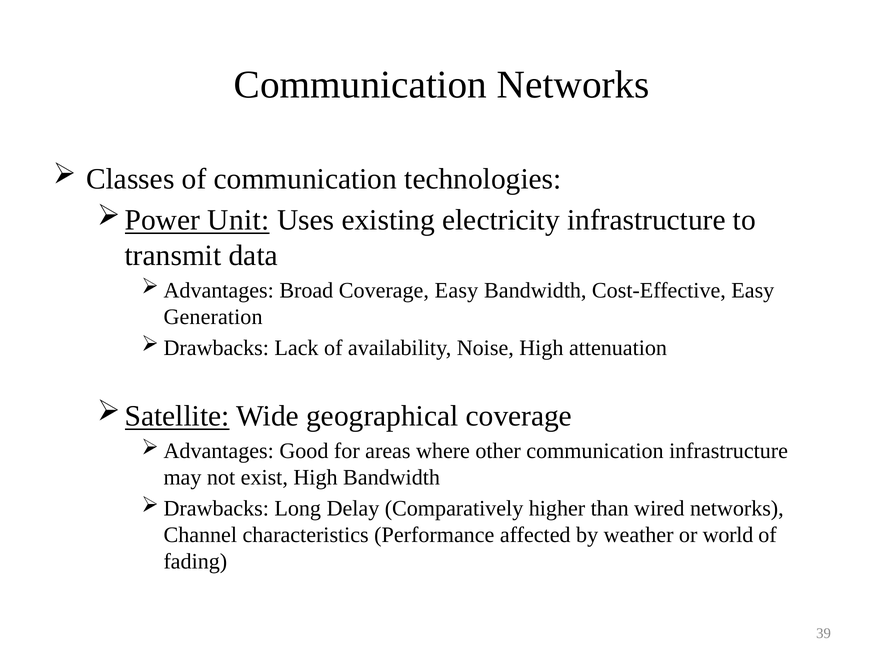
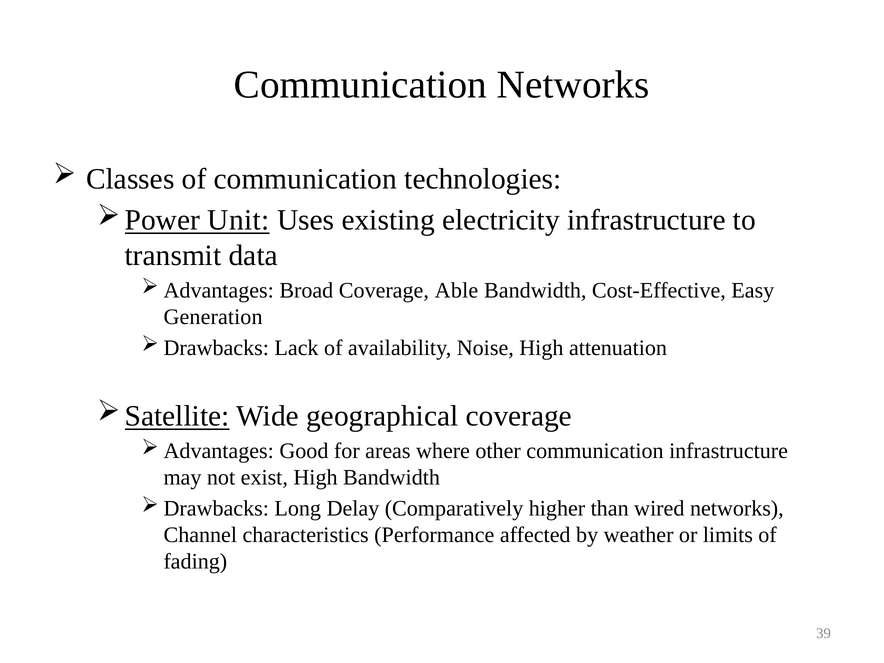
Coverage Easy: Easy -> Able
world: world -> limits
